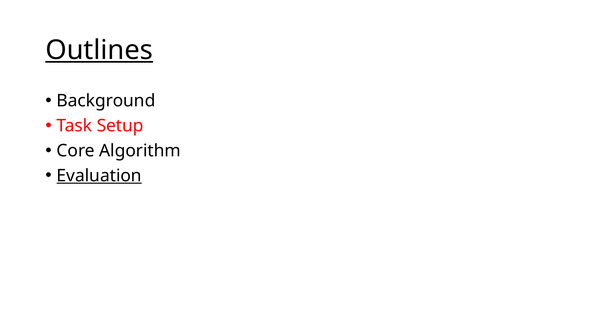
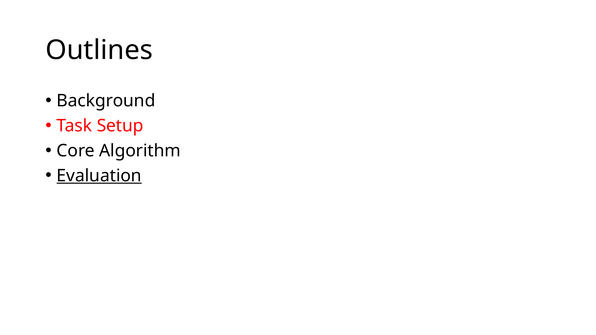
Outlines underline: present -> none
